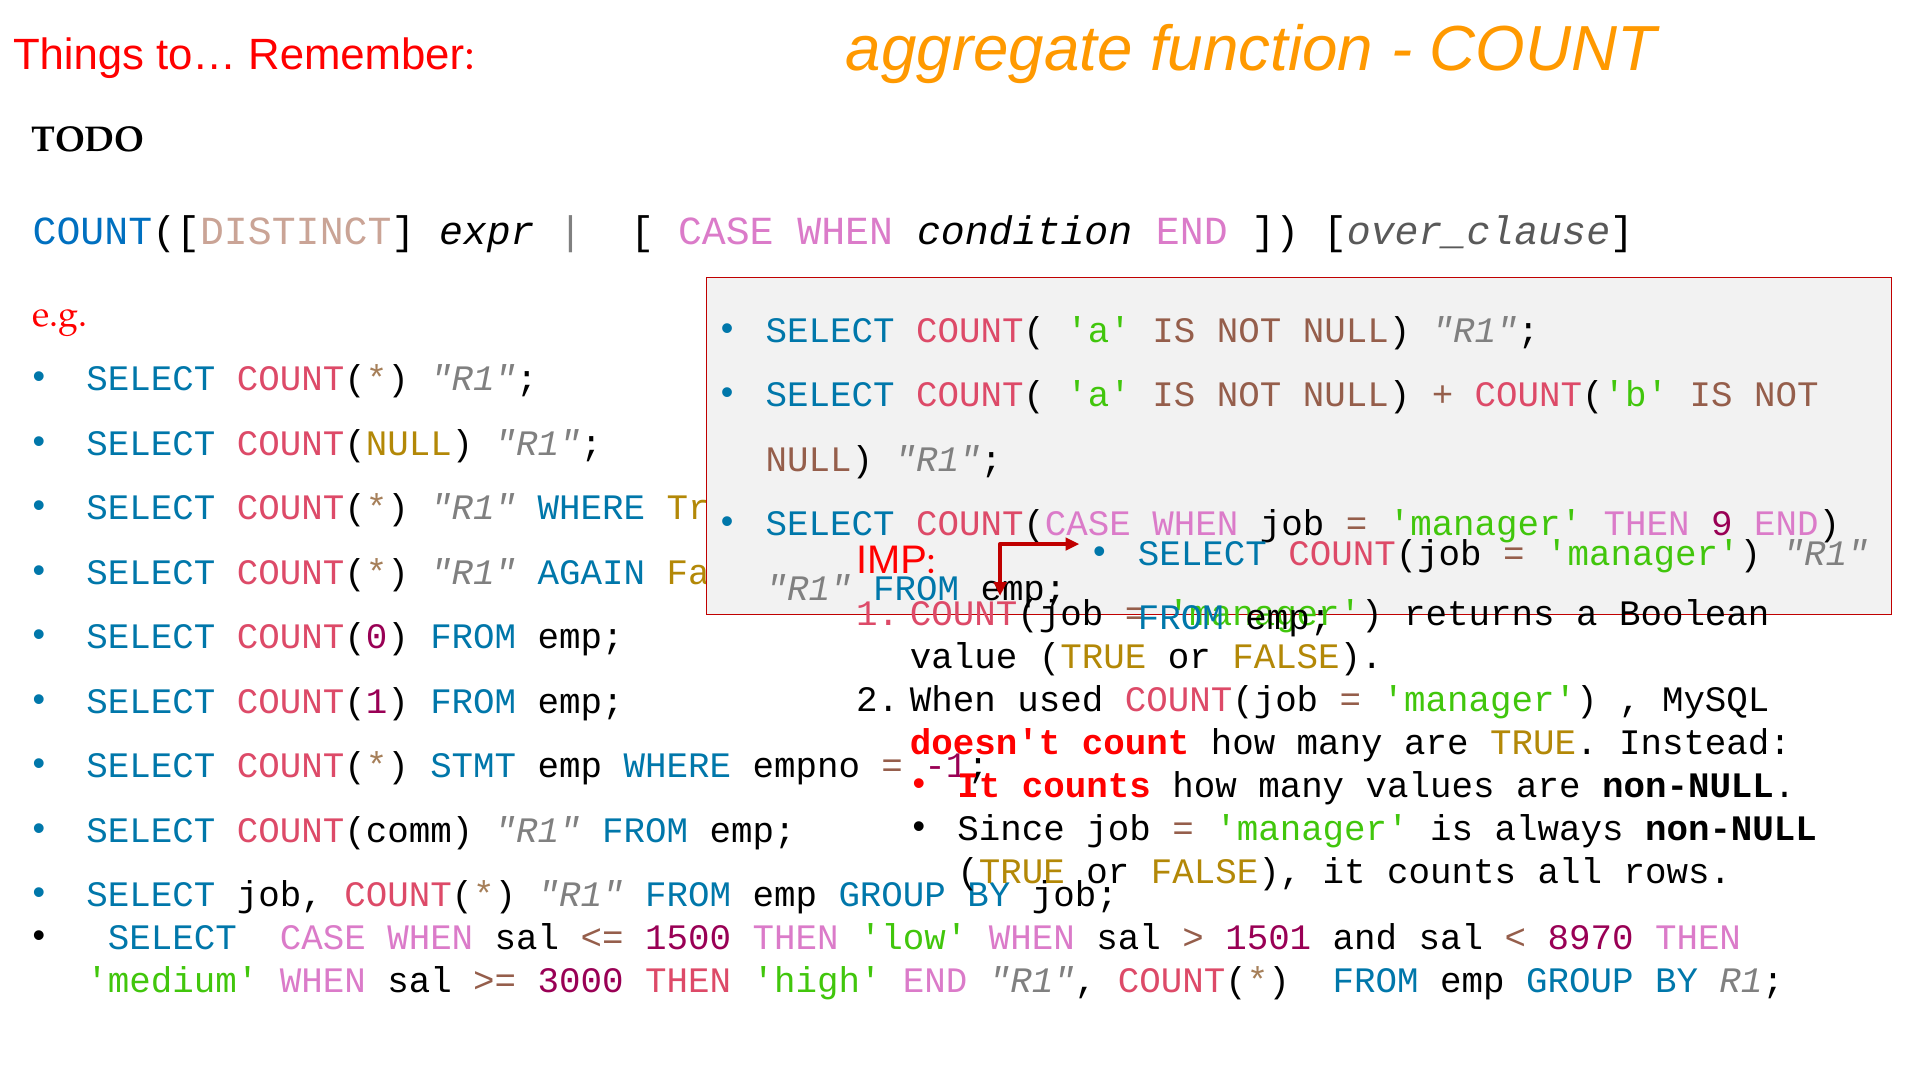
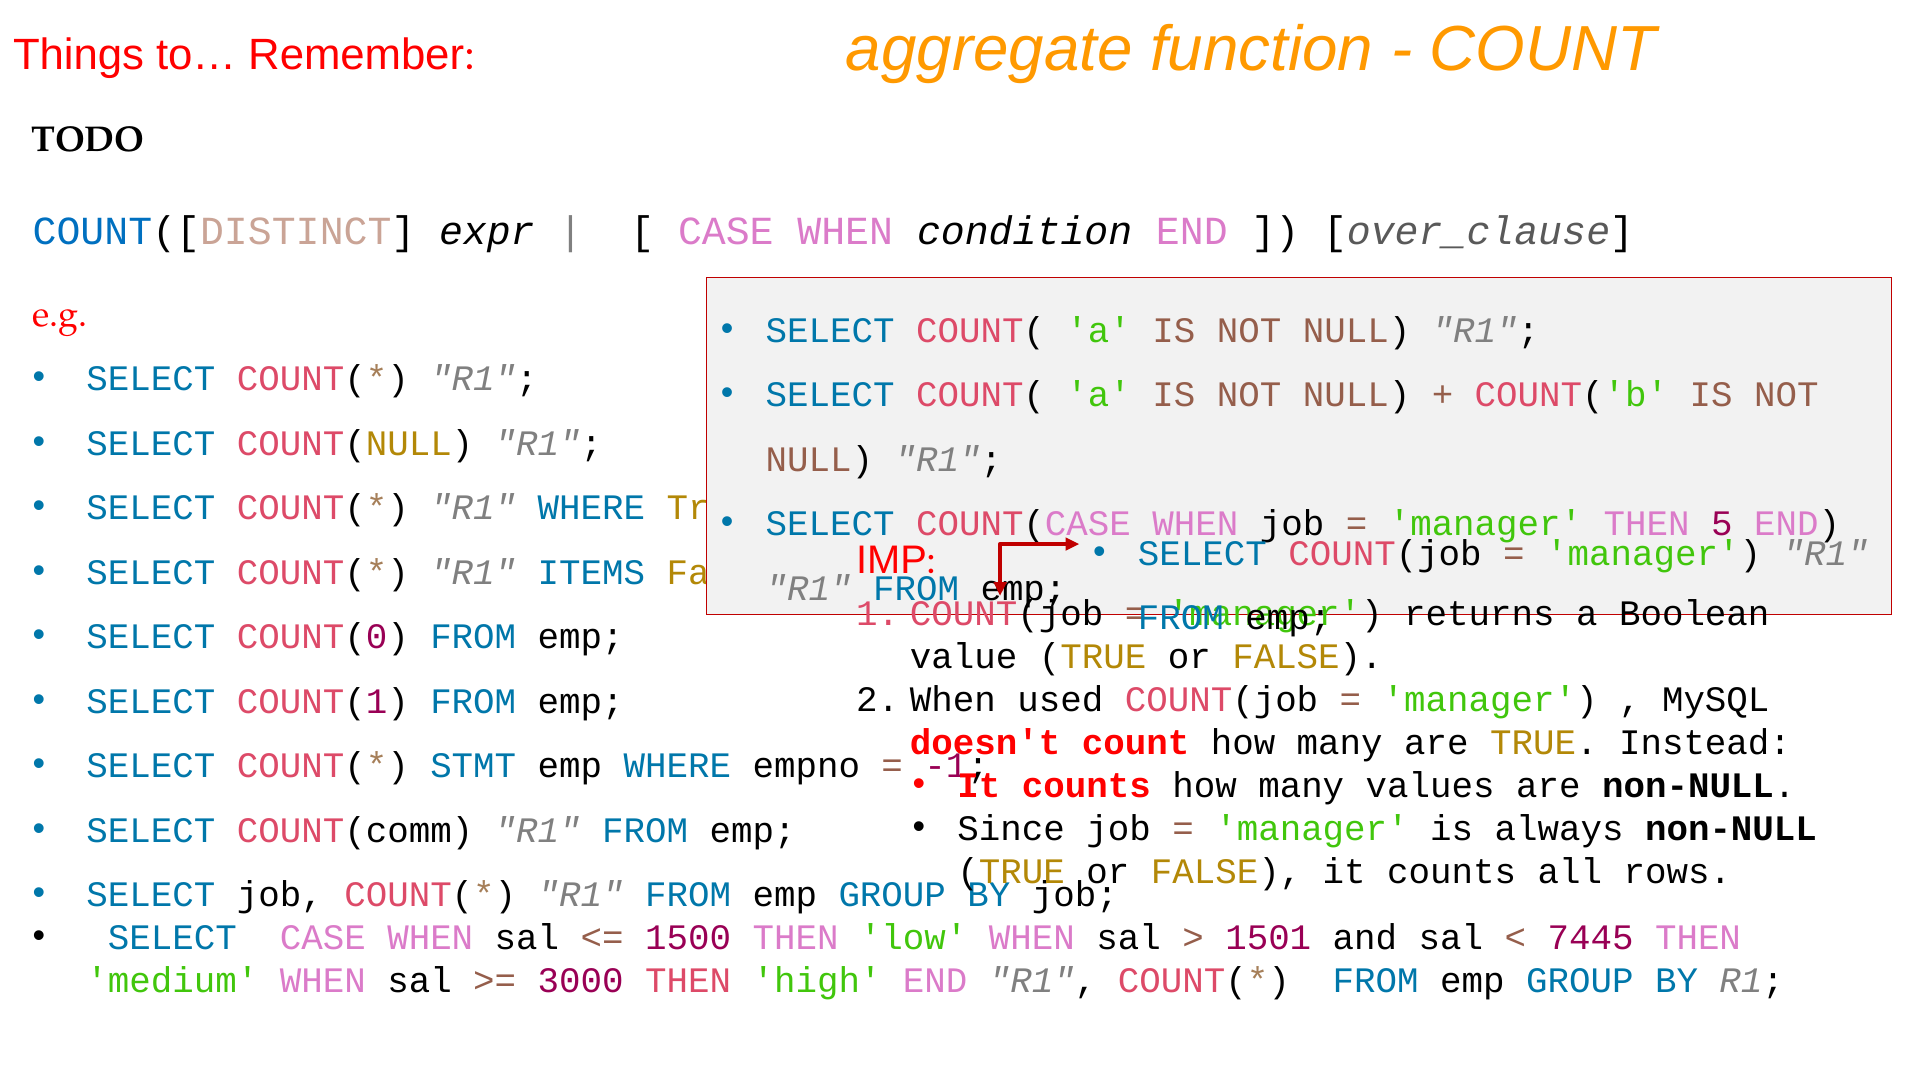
9: 9 -> 5
AGAIN: AGAIN -> ITEMS
8970: 8970 -> 7445
